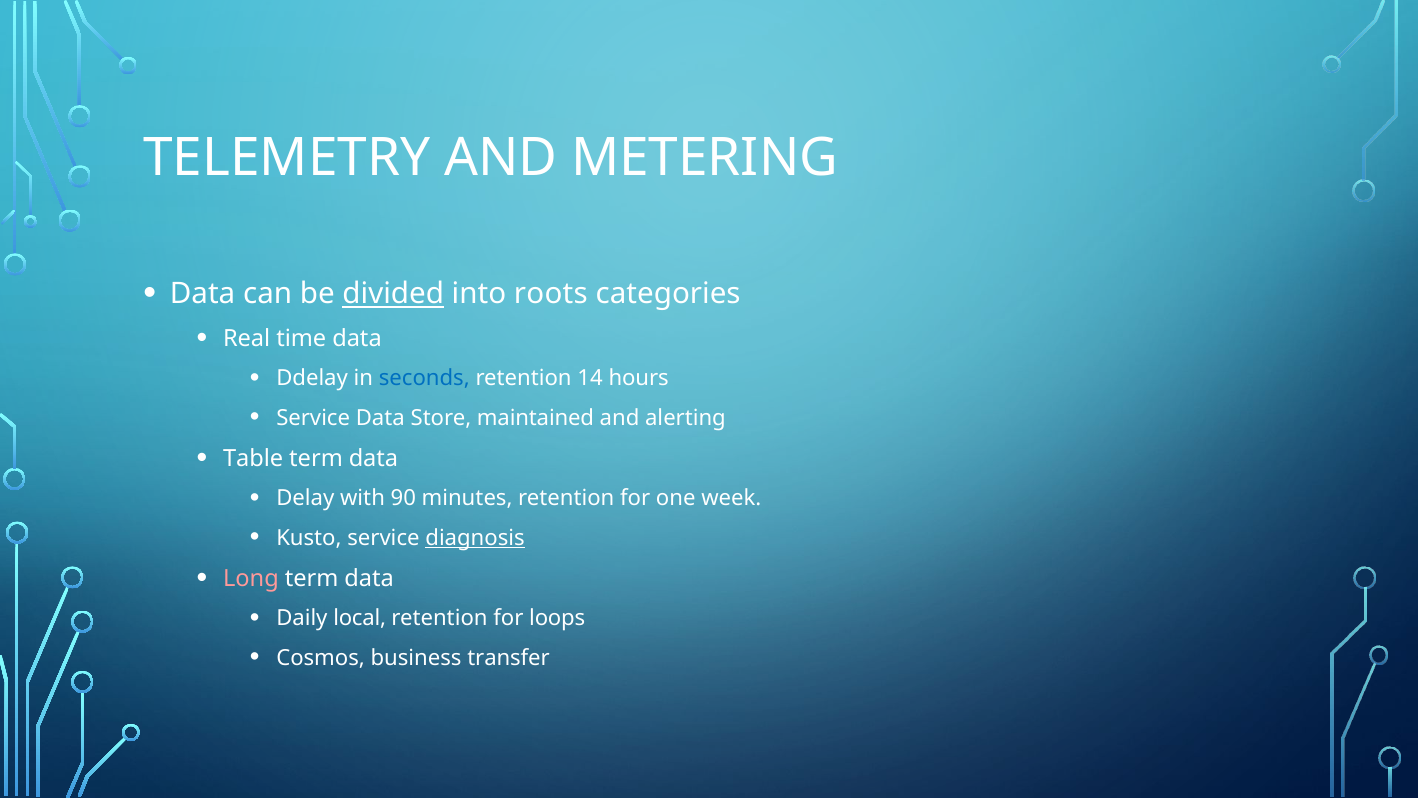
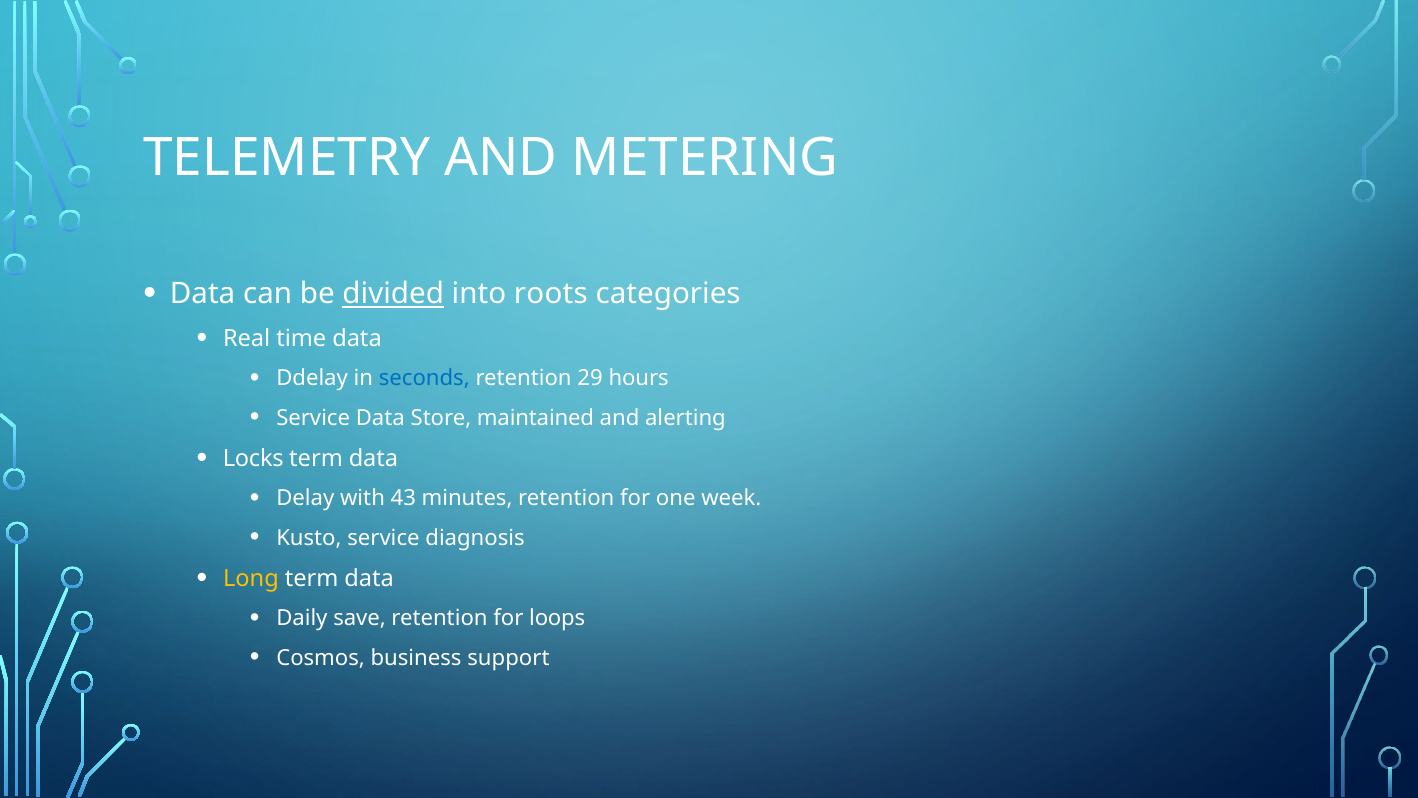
14: 14 -> 29
Table: Table -> Locks
90: 90 -> 43
diagnosis underline: present -> none
Long colour: pink -> yellow
local: local -> save
transfer: transfer -> support
